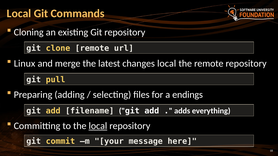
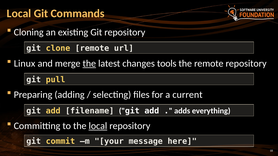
the at (89, 64) underline: none -> present
changes local: local -> tools
endings: endings -> current
